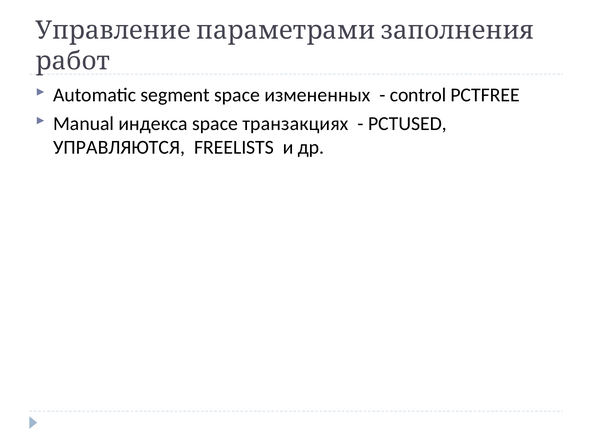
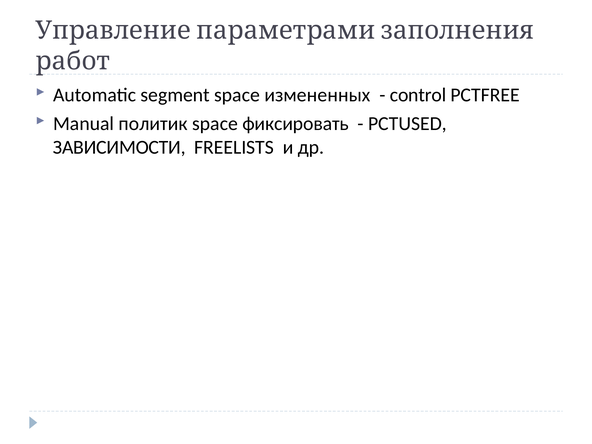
индекса: индекса -> политик
транзакциях: транзакциях -> фиксировать
УПРАВЛЯЮТСЯ: УПРАВЛЯЮТСЯ -> ЗАВИСИМОСТИ
